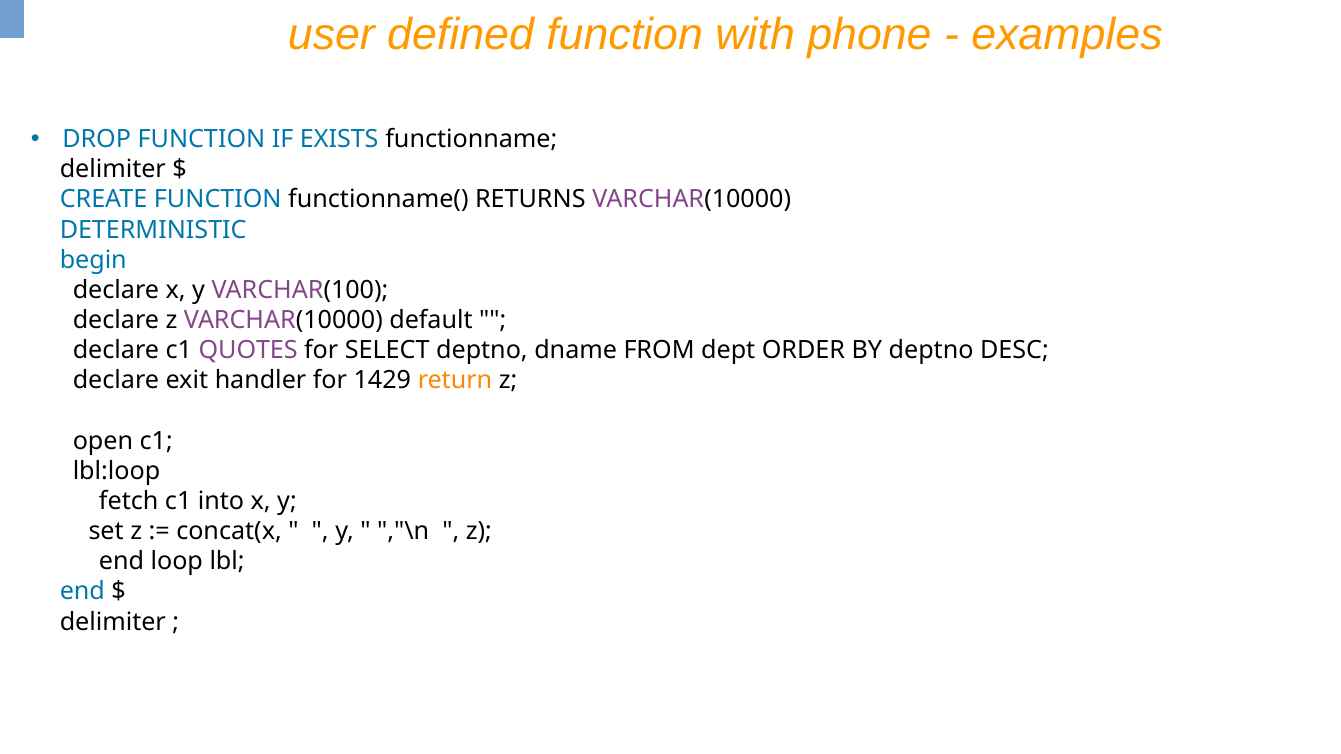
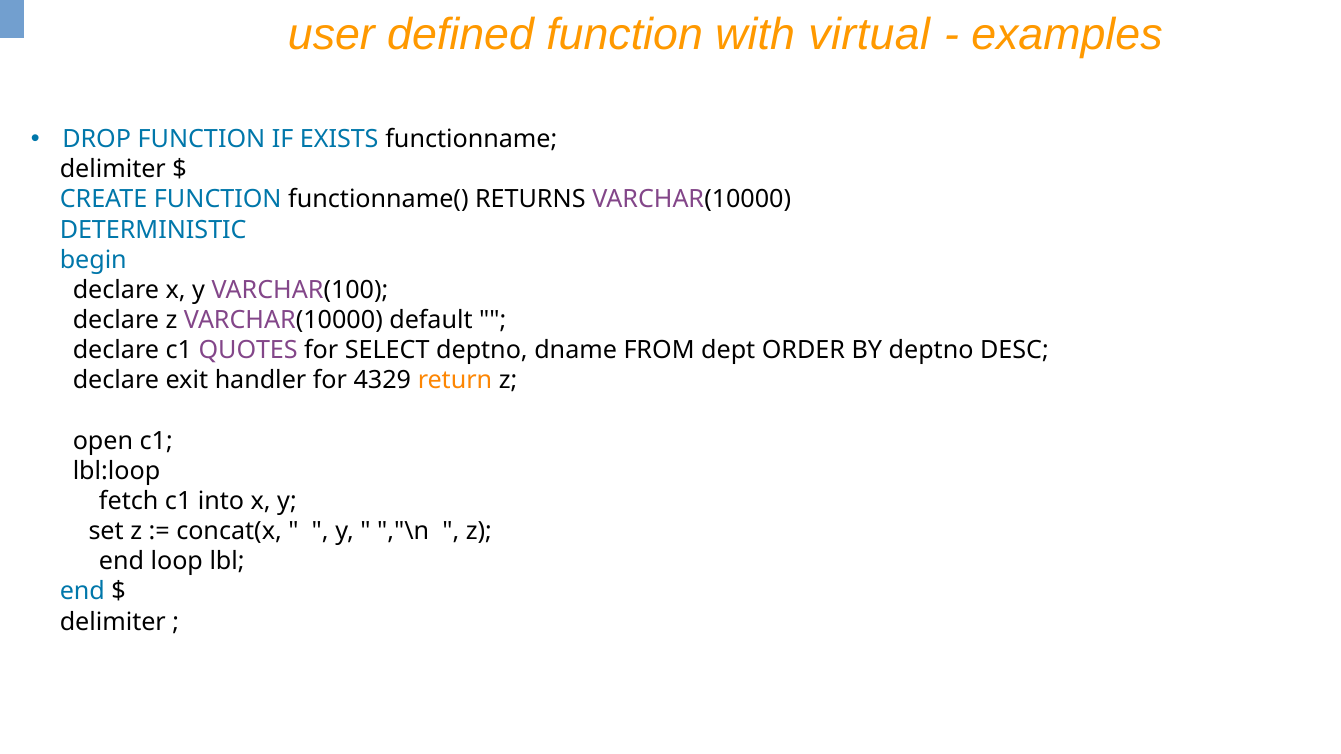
phone: phone -> virtual
1429: 1429 -> 4329
